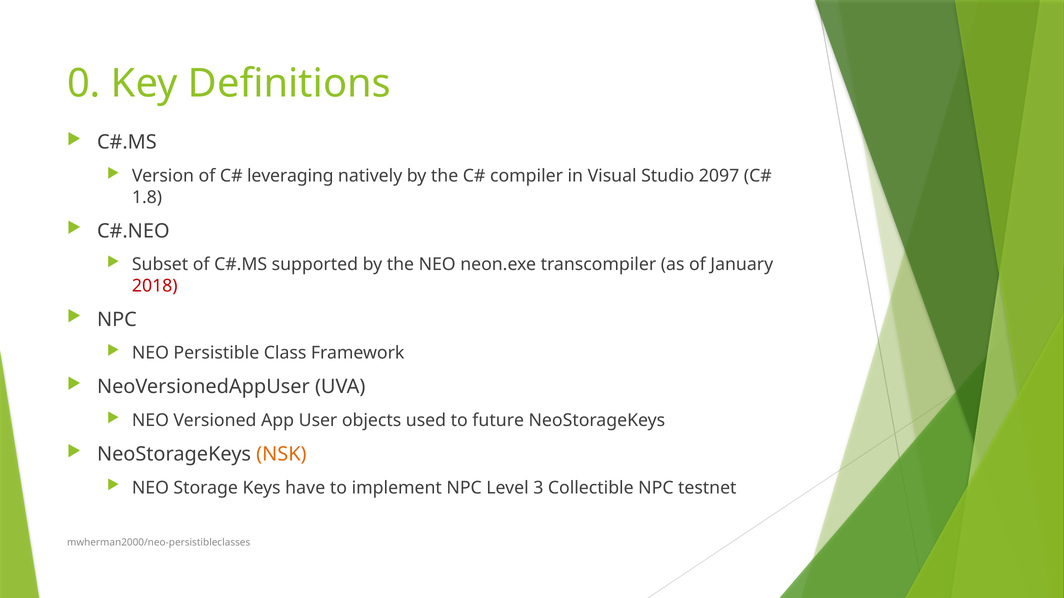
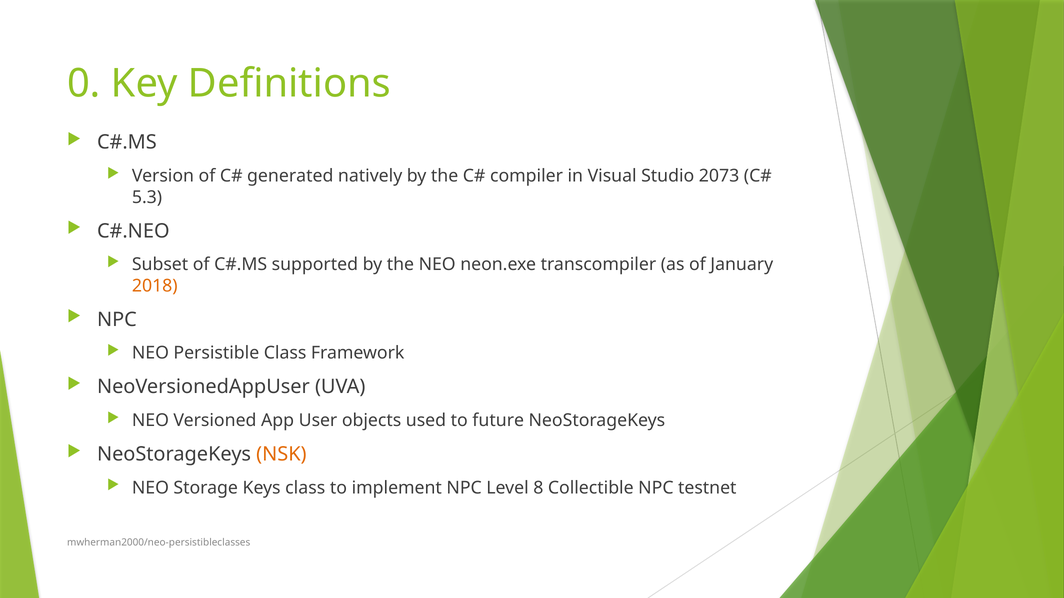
leveraging: leveraging -> generated
2097: 2097 -> 2073
1.8: 1.8 -> 5.3
2018 colour: red -> orange
Keys have: have -> class
3: 3 -> 8
